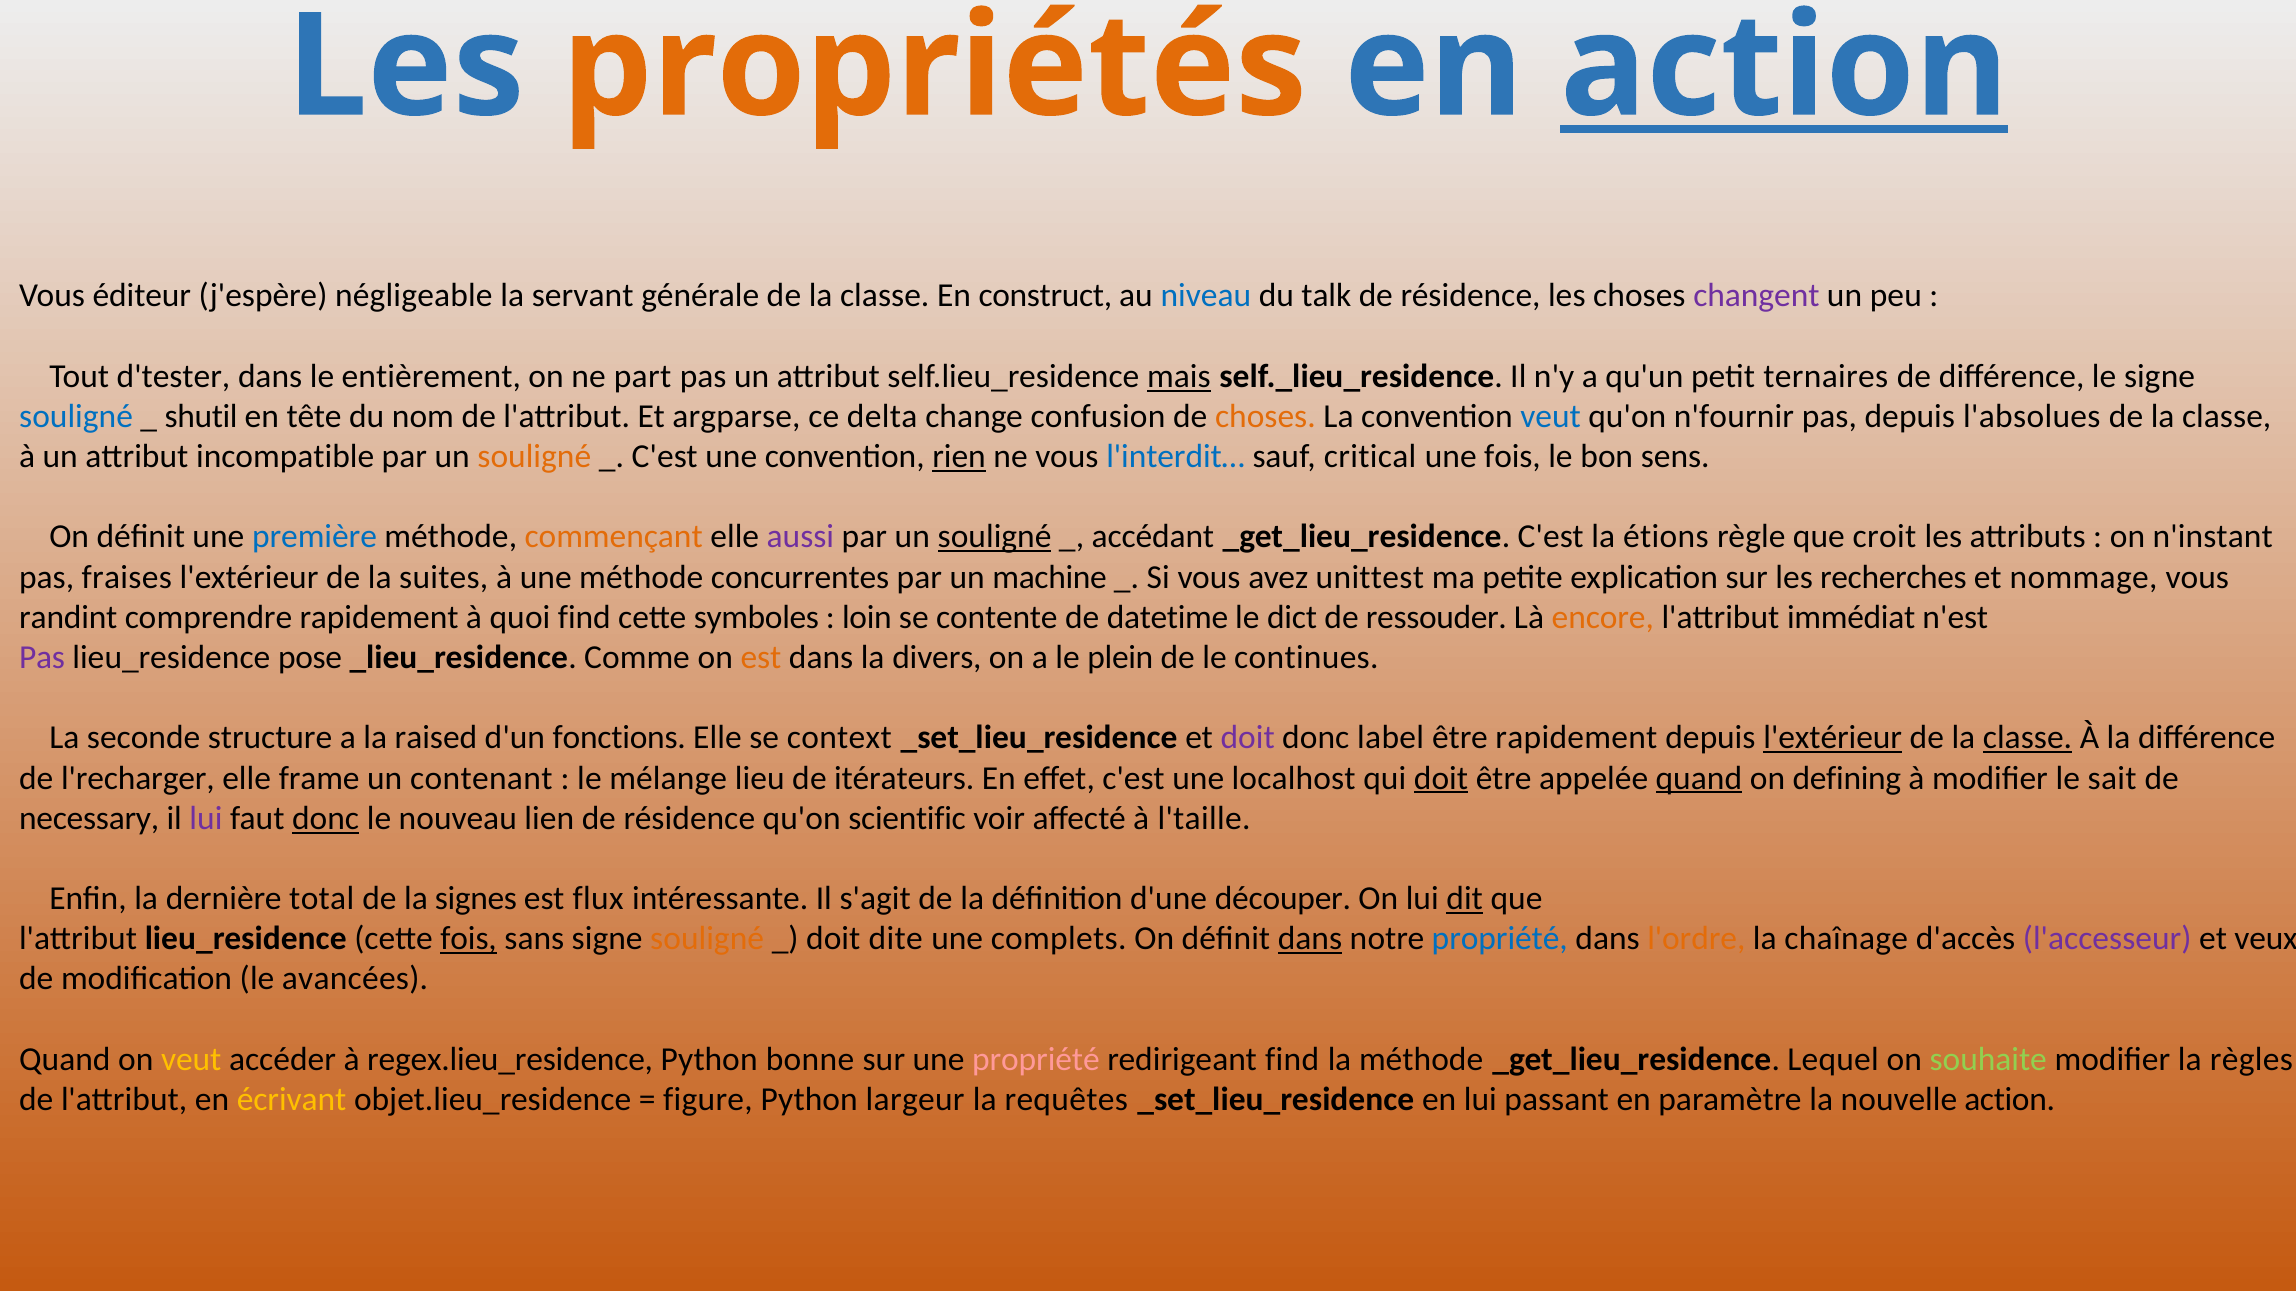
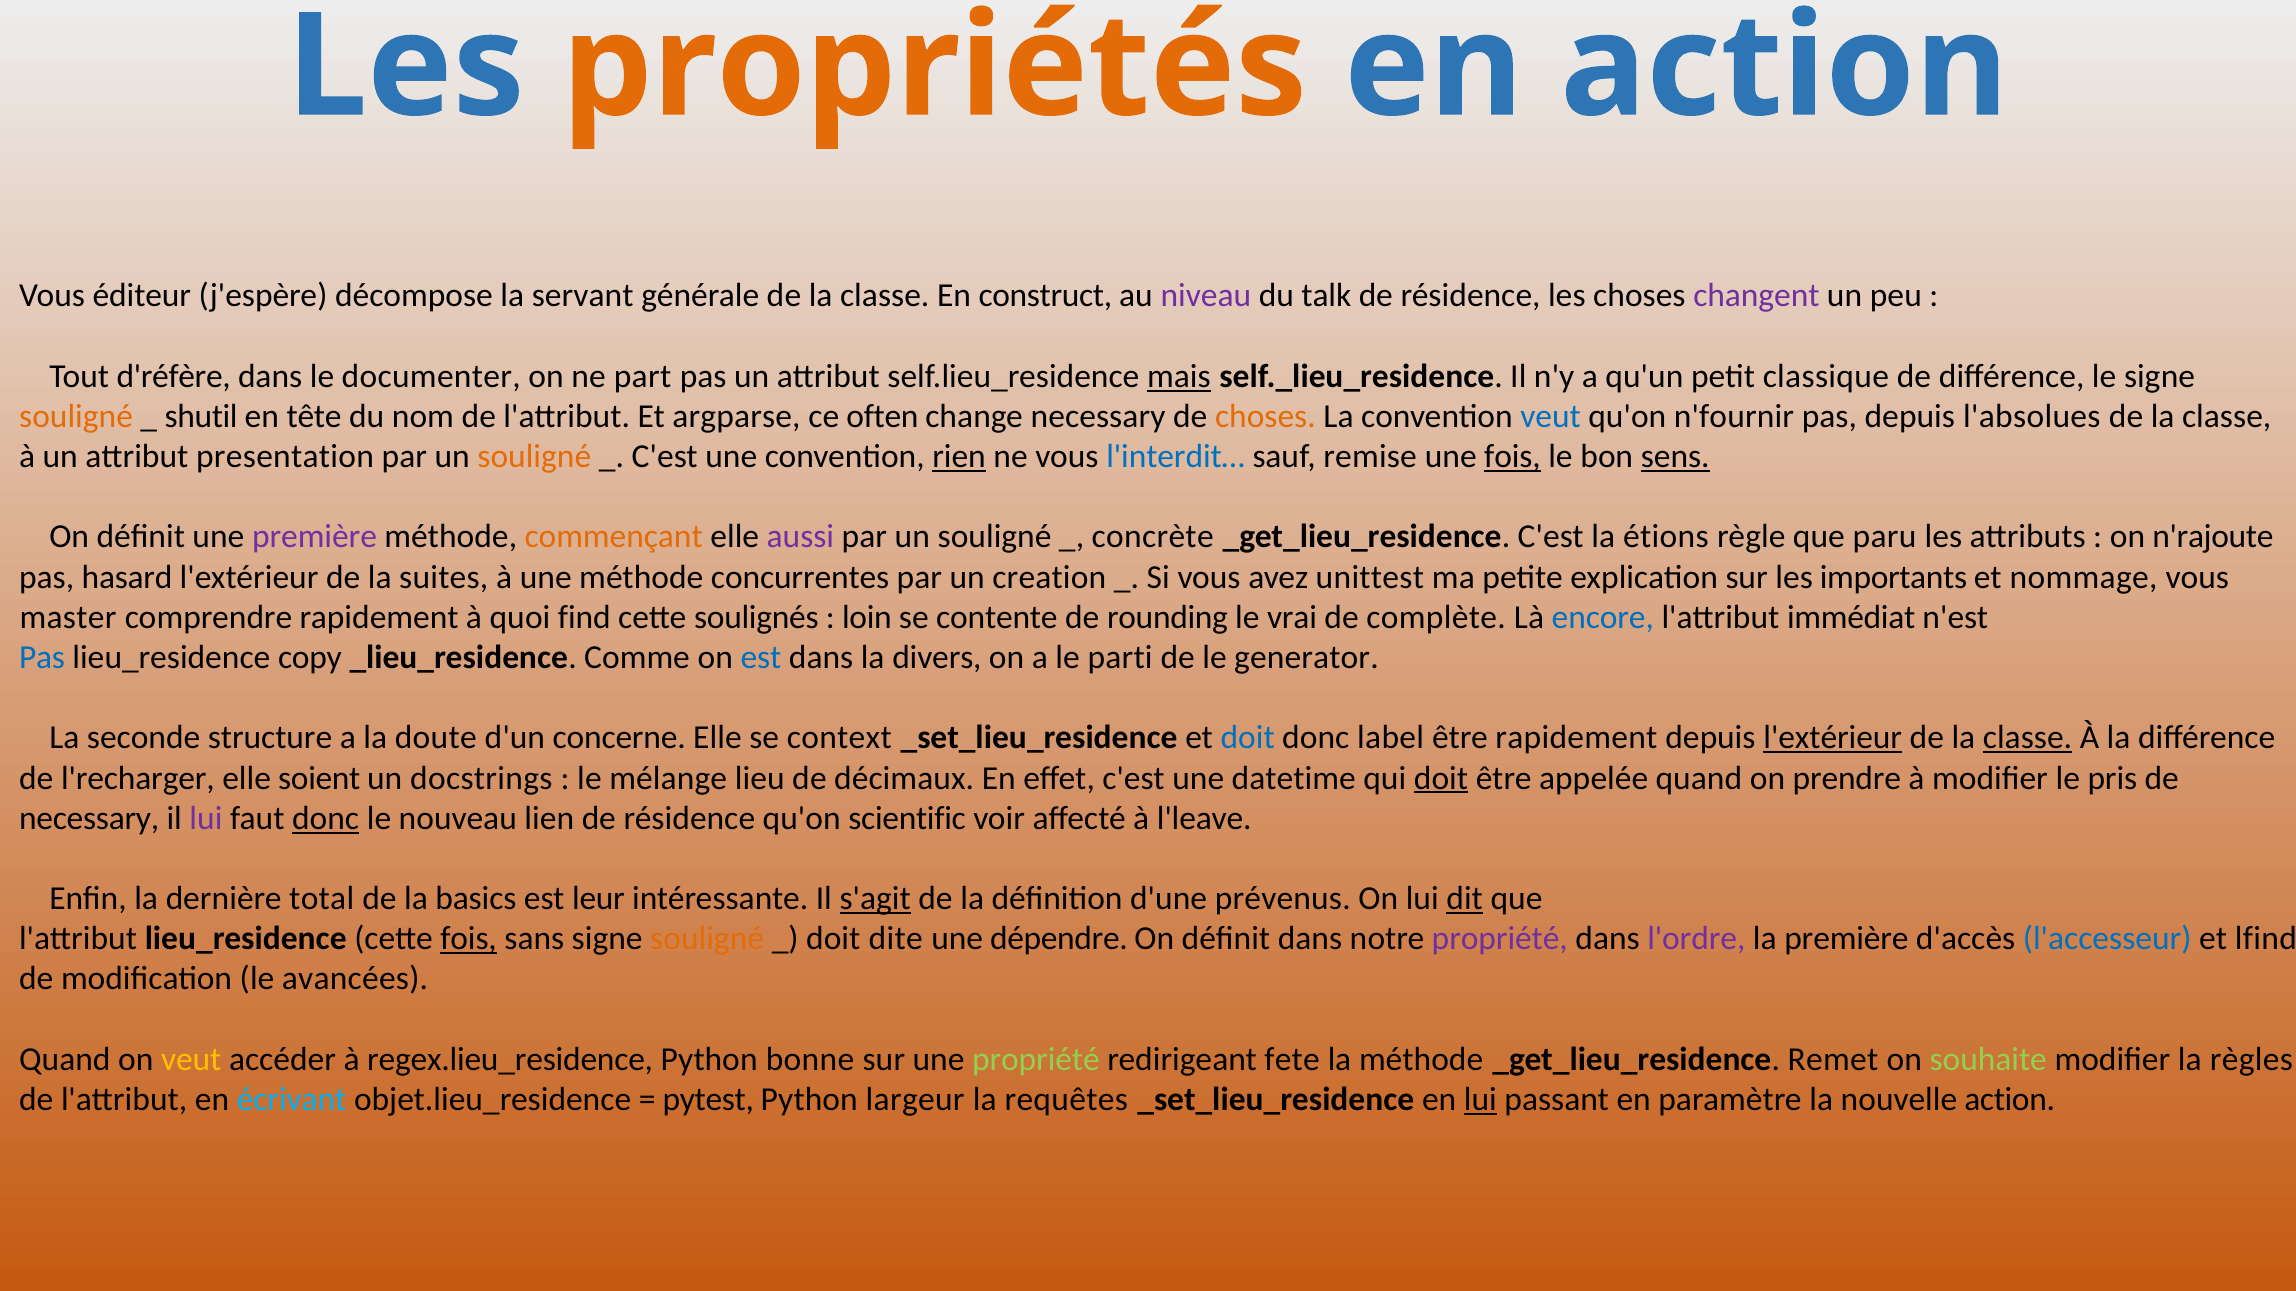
action at (1784, 67) underline: present -> none
négligeable: négligeable -> décompose
niveau colour: blue -> purple
d'tester: d'tester -> d'réfère
entièrement: entièrement -> documenter
ternaires: ternaires -> classique
souligné at (76, 416) colour: blue -> orange
delta: delta -> often
change confusion: confusion -> necessary
incompatible: incompatible -> presentation
critical: critical -> remise
fois at (1513, 457) underline: none -> present
sens underline: none -> present
première at (315, 537) colour: blue -> purple
souligné at (995, 537) underline: present -> none
accédant: accédant -> concrète
croit: croit -> paru
n'instant: n'instant -> n'rajoute
fraises: fraises -> hasard
machine: machine -> creation
recherches: recherches -> importants
randint: randint -> master
symboles: symboles -> soulignés
datetime: datetime -> rounding
dict: dict -> vrai
ressouder: ressouder -> complète
encore colour: orange -> blue
Pas at (42, 658) colour: purple -> blue
pose: pose -> copy
est at (761, 658) colour: orange -> blue
plein: plein -> parti
continues: continues -> generator
raised: raised -> doute
fonctions: fonctions -> concerne
doit at (1248, 738) colour: purple -> blue
frame: frame -> soient
contenant: contenant -> docstrings
itérateurs: itérateurs -> décimaux
localhost: localhost -> datetime
quand at (1699, 778) underline: present -> none
defining: defining -> prendre
sait: sait -> pris
l'taille: l'taille -> l'leave
signes: signes -> basics
flux: flux -> leur
s'agit underline: none -> present
découper: découper -> prévenus
complets: complets -> dépendre
dans at (1310, 939) underline: present -> none
propriété at (1500, 939) colour: blue -> purple
l'ordre colour: orange -> purple
la chaînage: chaînage -> première
l'accesseur colour: purple -> blue
veux: veux -> lfind
propriété at (1036, 1060) colour: pink -> light green
redirigeant find: find -> fete
Lequel: Lequel -> Remet
écrivant colour: yellow -> light blue
figure: figure -> pytest
lui at (1480, 1100) underline: none -> present
